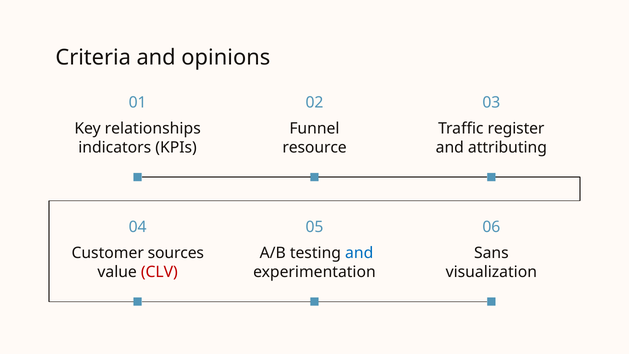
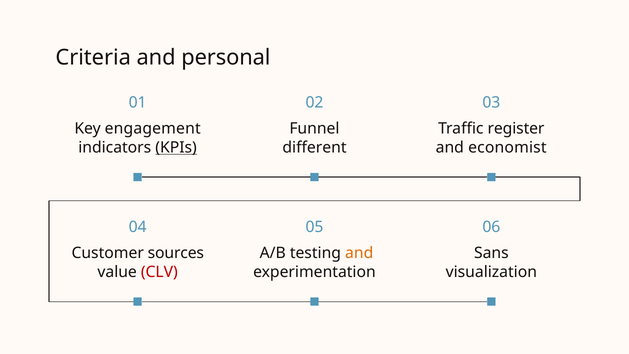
opinions: opinions -> personal
relationships: relationships -> engagement
KPIs underline: none -> present
resource: resource -> different
attributing: attributing -> economist
and at (359, 253) colour: blue -> orange
